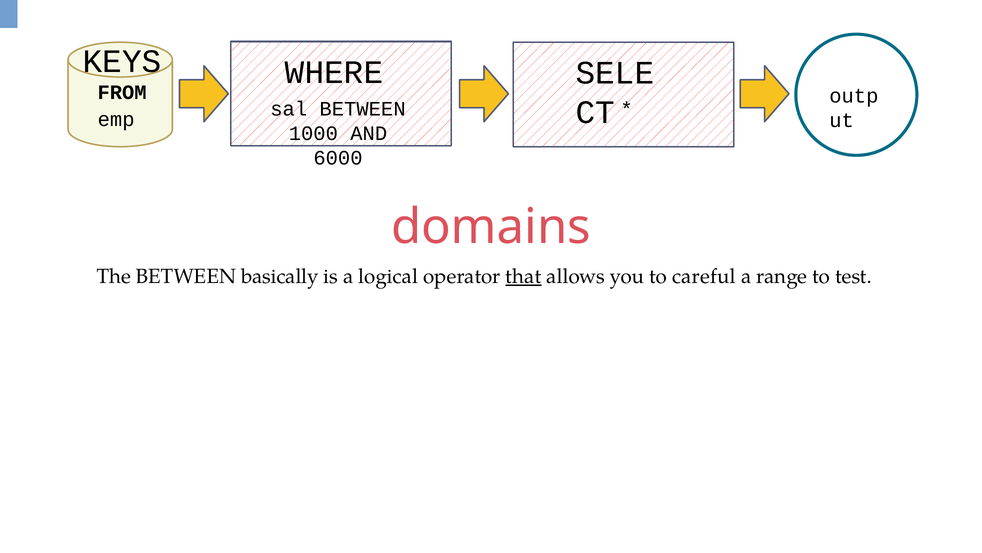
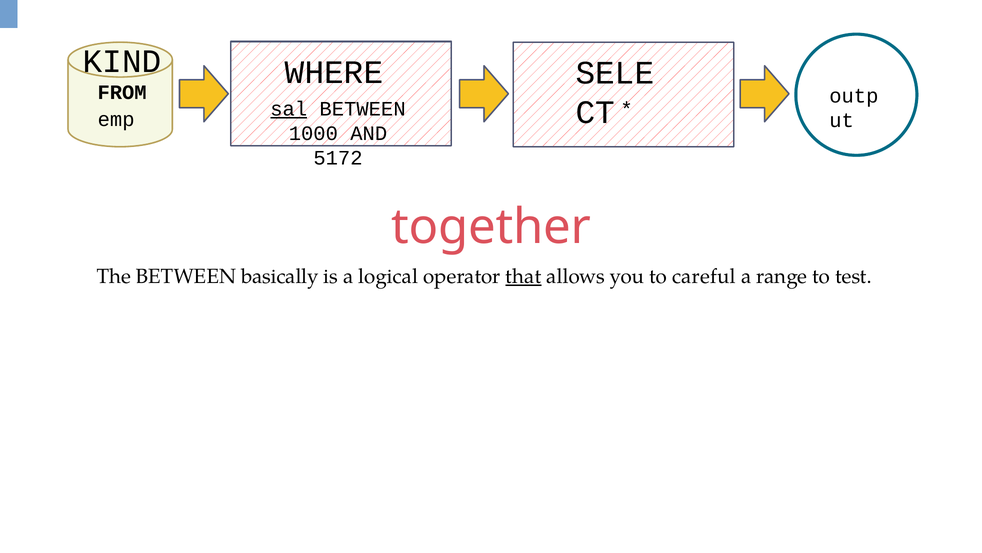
KEYS: KEYS -> KIND
sal underline: none -> present
6000: 6000 -> 5172
domains: domains -> together
